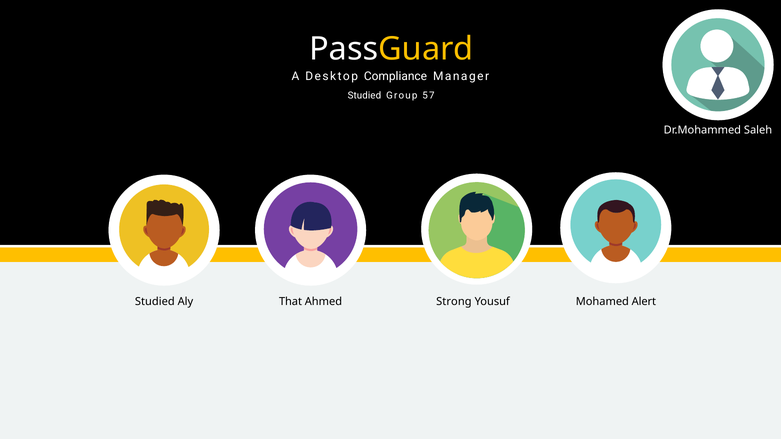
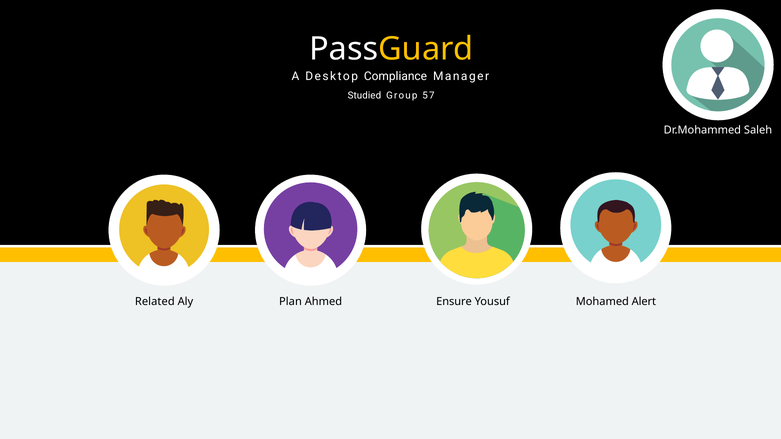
Studied at (155, 302): Studied -> Related
That: That -> Plan
Strong: Strong -> Ensure
